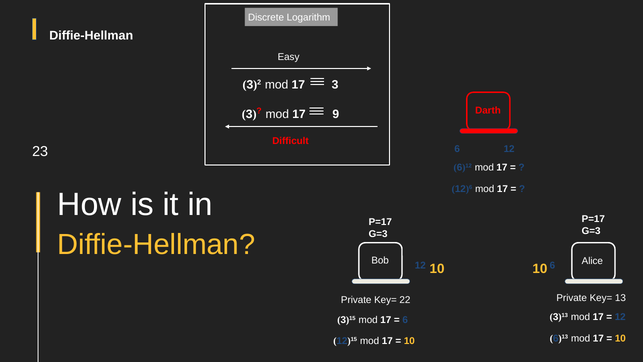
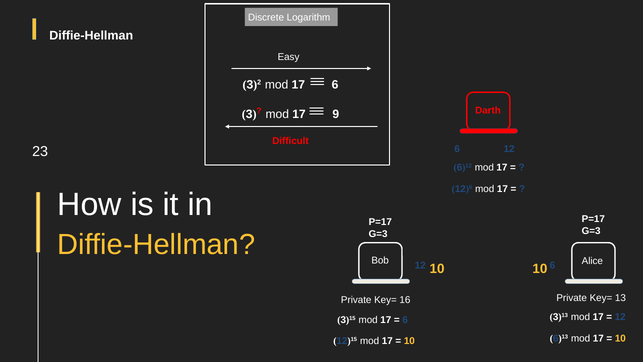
17 3: 3 -> 6
22: 22 -> 16
